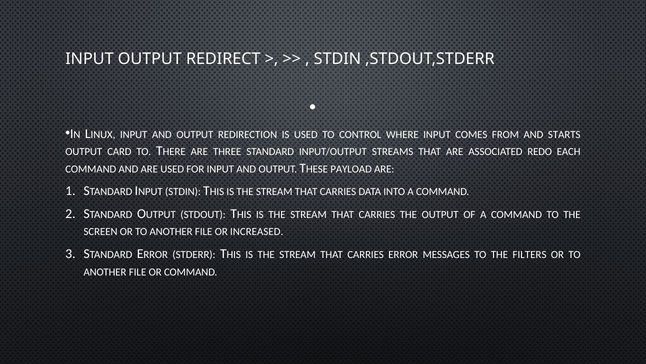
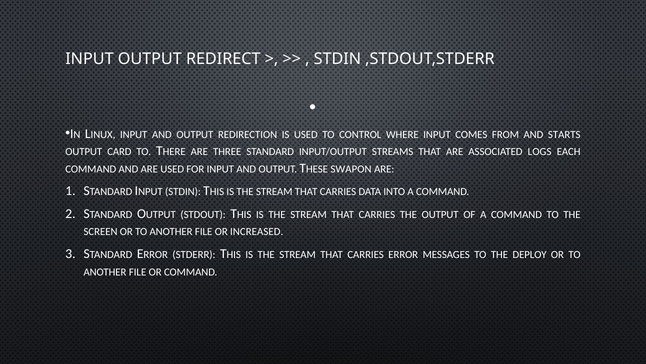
REDO: REDO -> LOGS
PAYLOAD: PAYLOAD -> SWAPON
FILTERS: FILTERS -> DEPLOY
